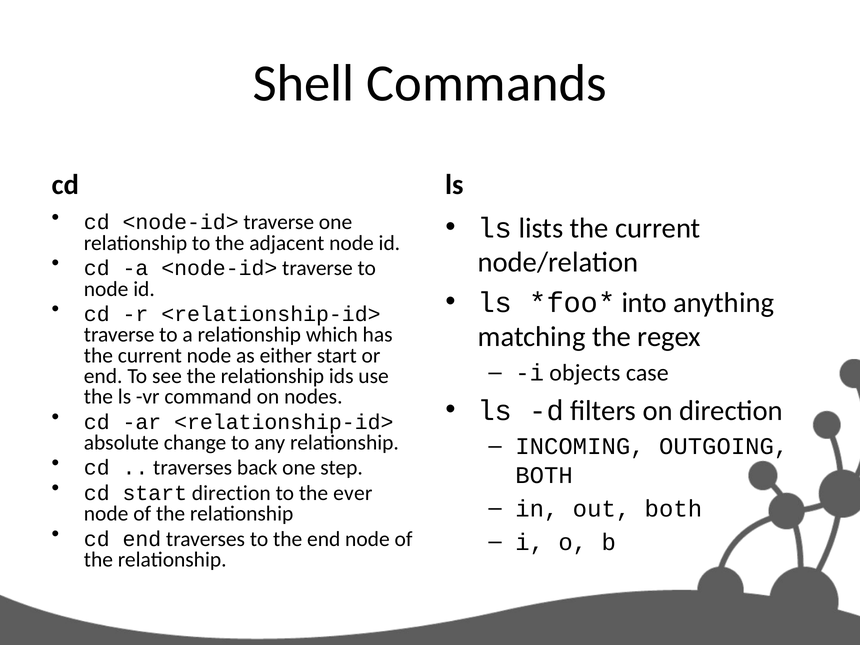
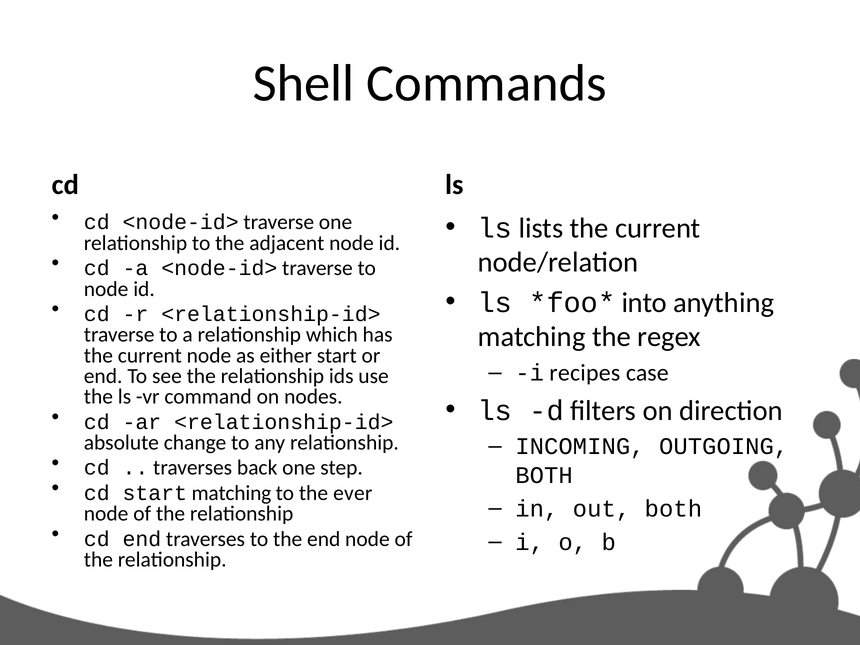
objects: objects -> recipes
start direction: direction -> matching
